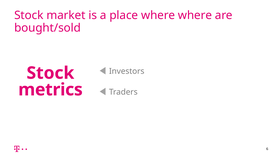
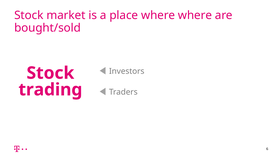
metrics: metrics -> trading
